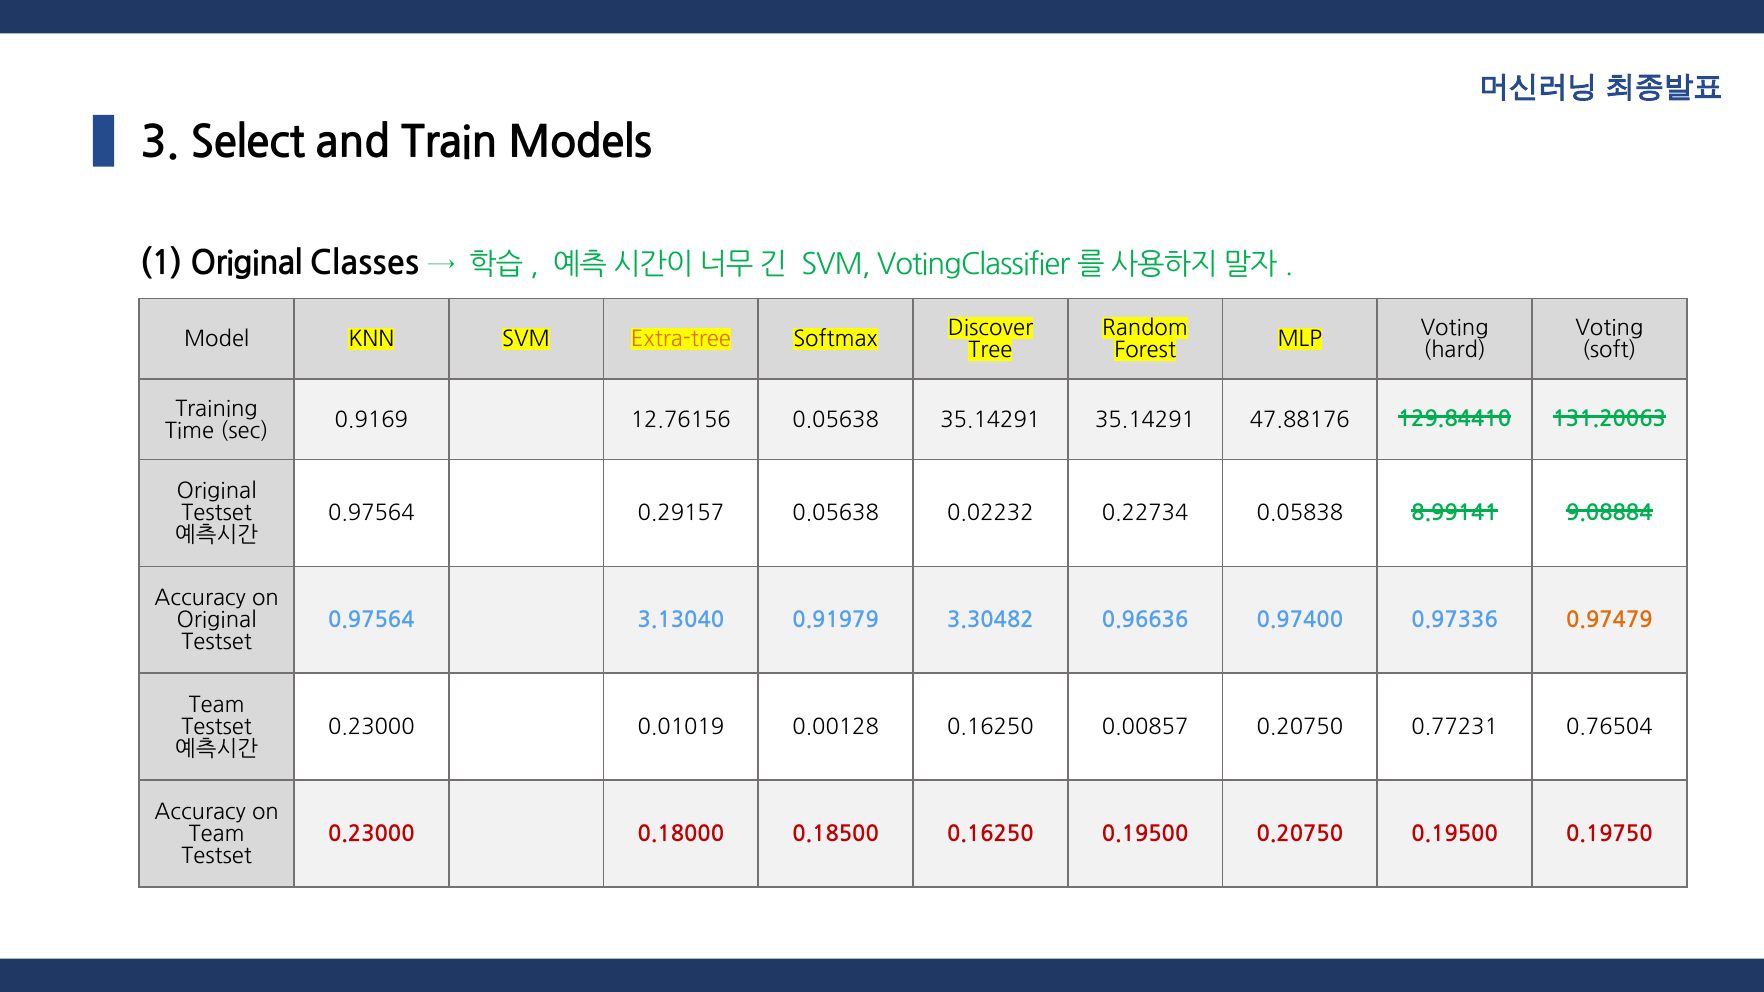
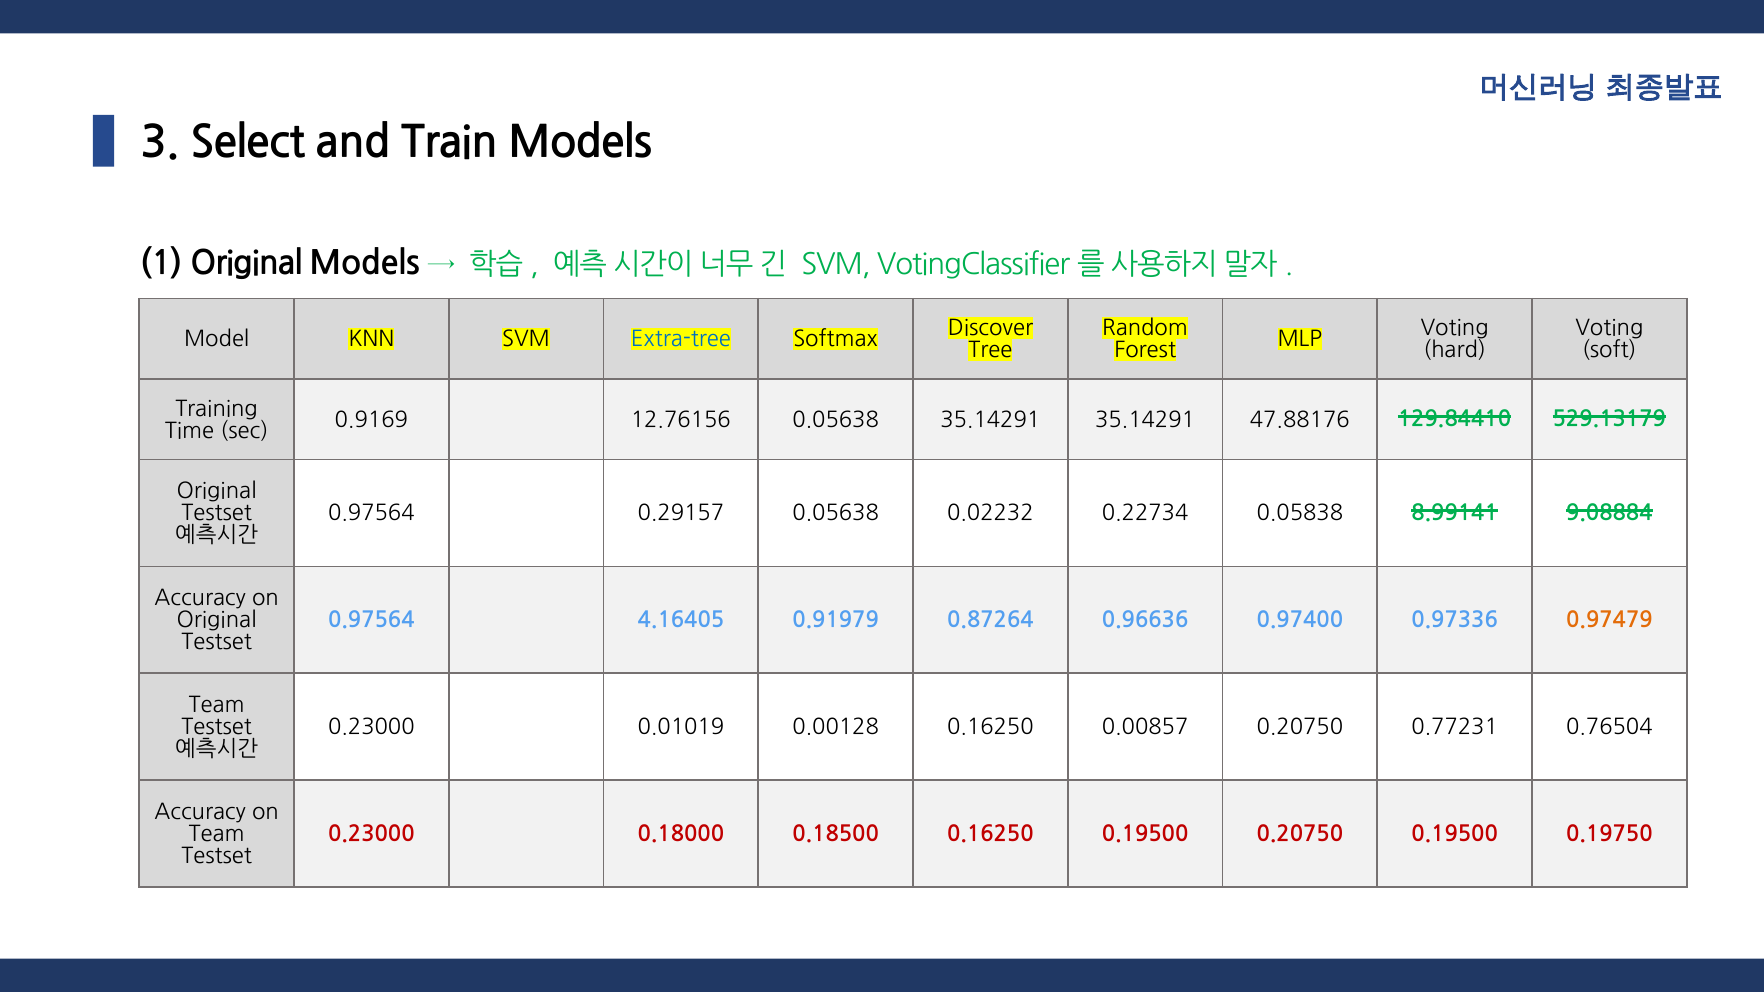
Original Classes: Classes -> Models
Extra-tree colour: orange -> blue
131.20063: 131.20063 -> 529.13179
3.13040: 3.13040 -> 4.16405
3.30482: 3.30482 -> 0.87264
